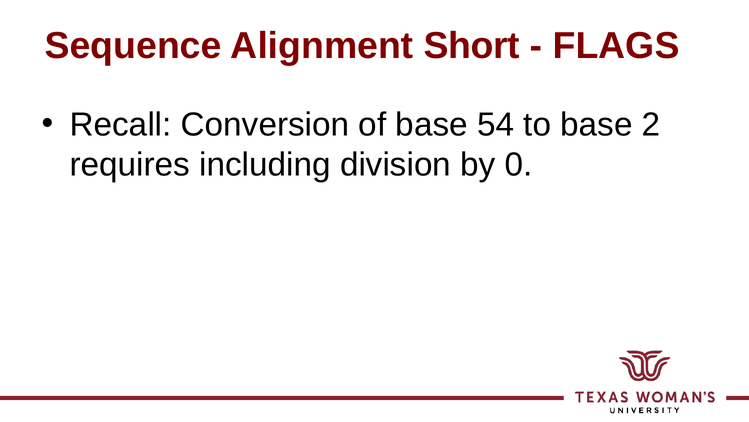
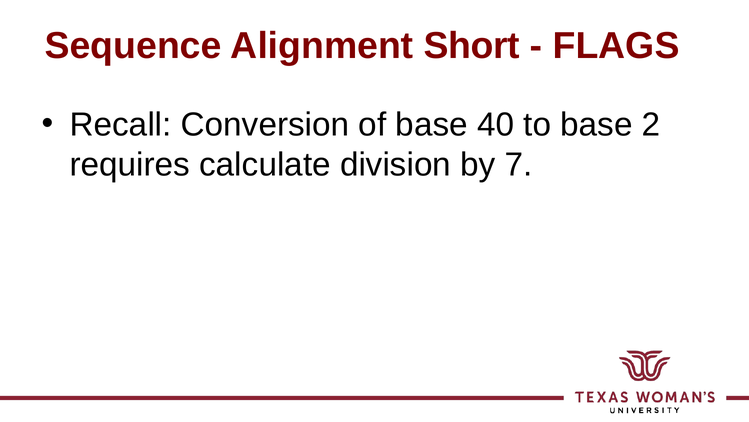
54: 54 -> 40
including: including -> calculate
0: 0 -> 7
